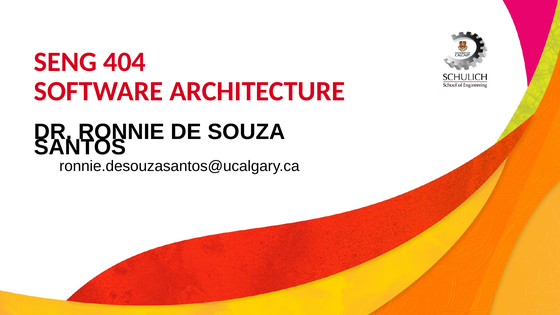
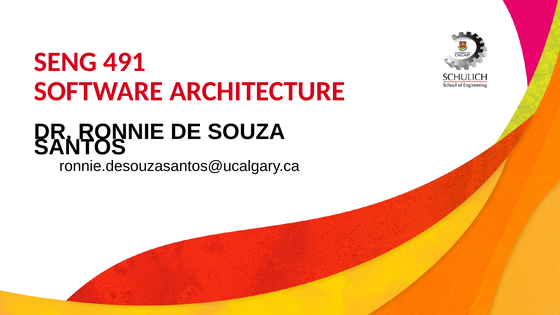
404: 404 -> 491
